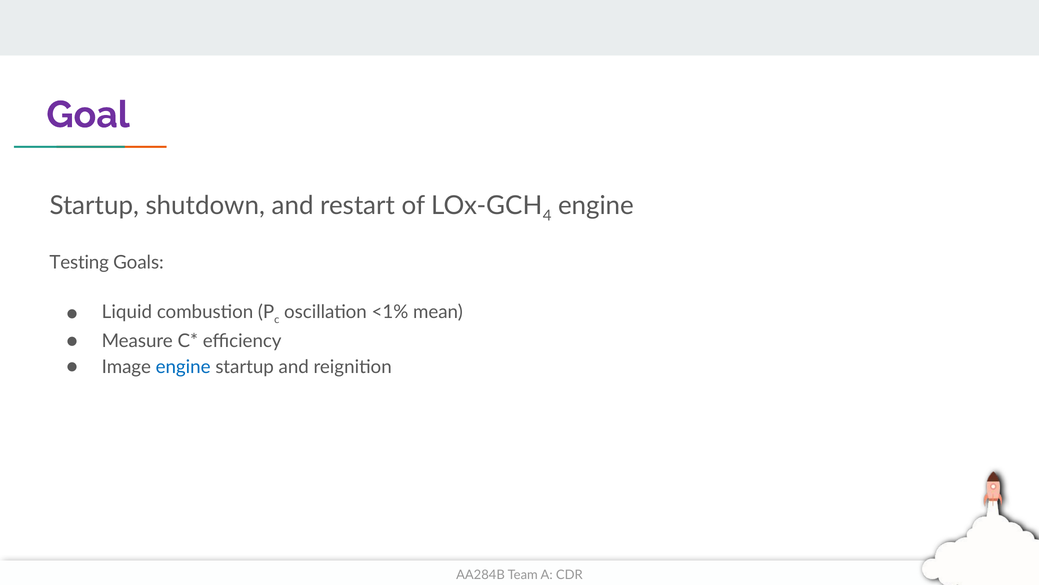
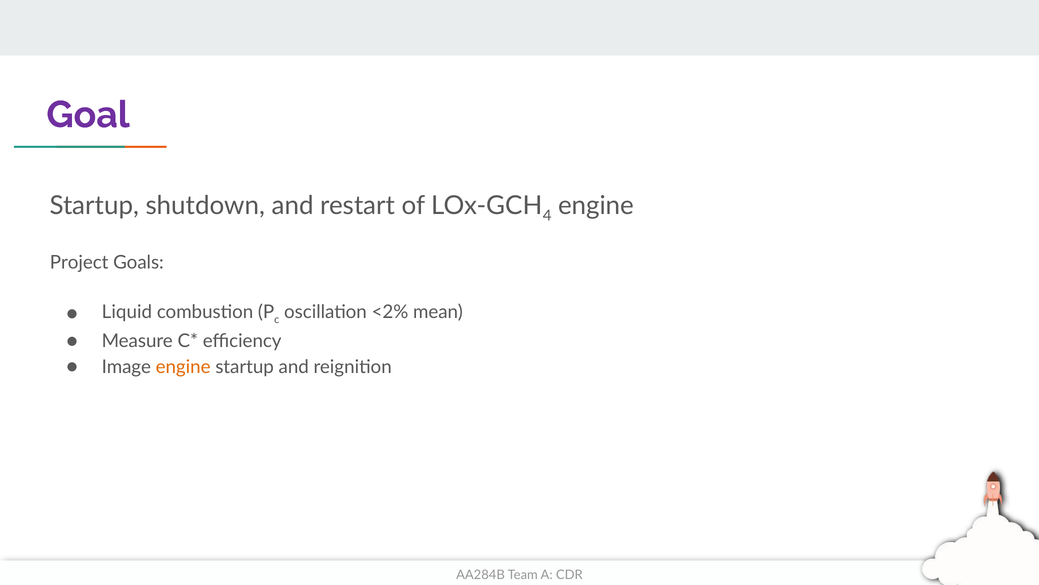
Testing: Testing -> Project
<1%: <1% -> <2%
engine at (183, 367) colour: blue -> orange
